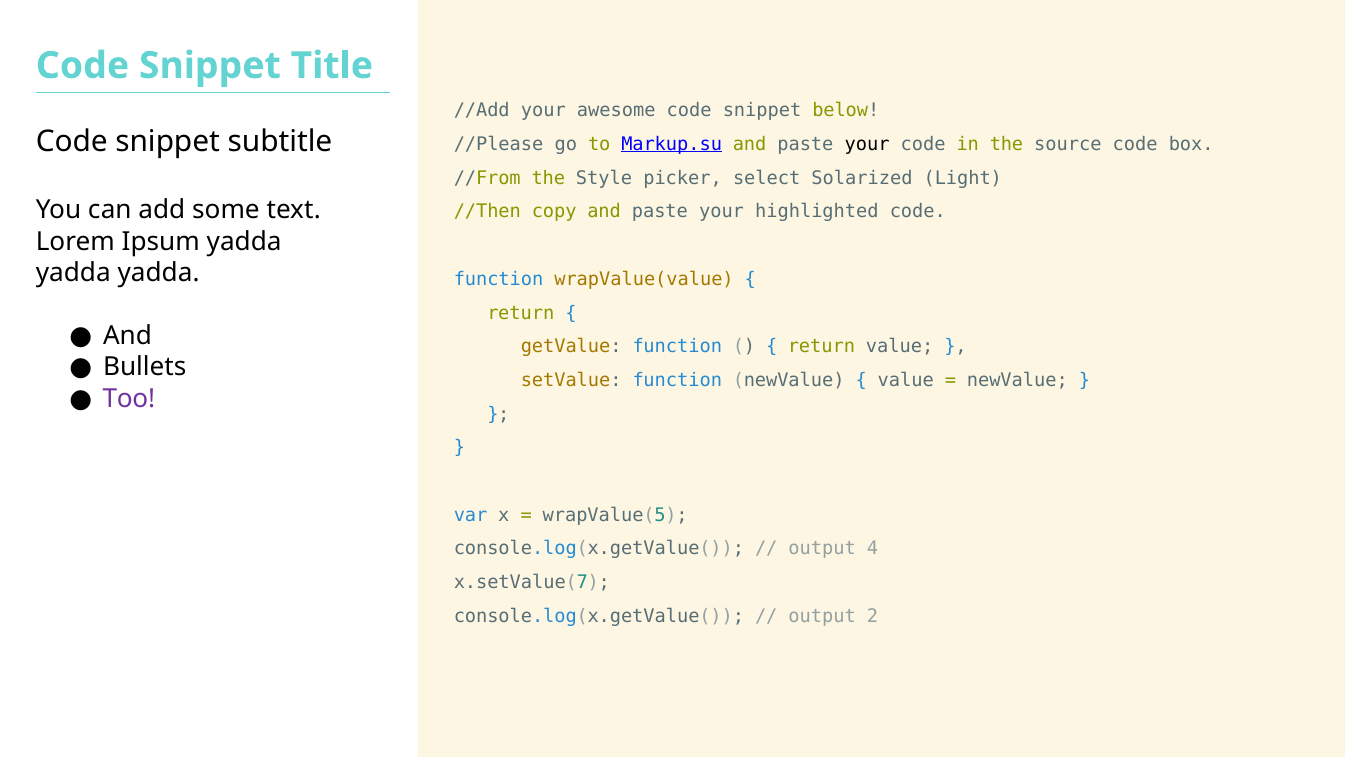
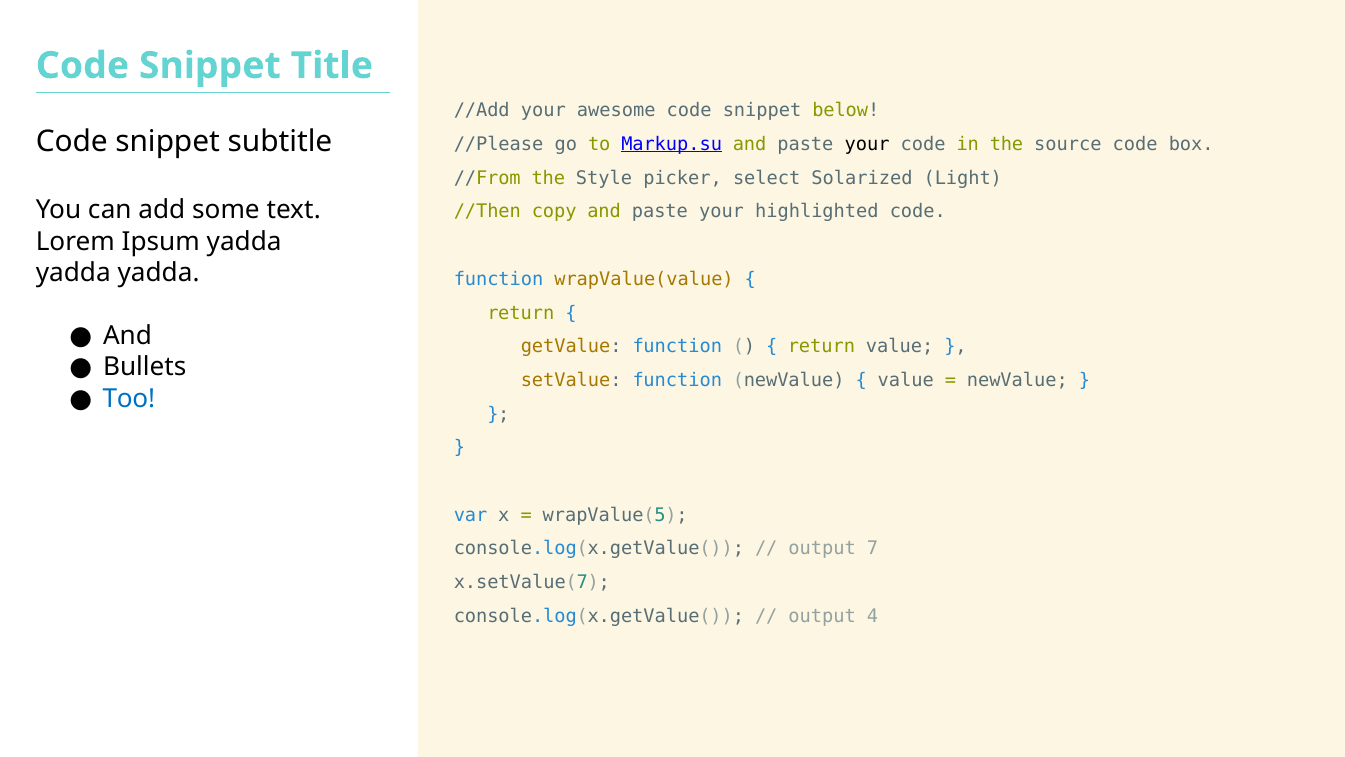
Too colour: purple -> blue
4: 4 -> 7
2: 2 -> 4
